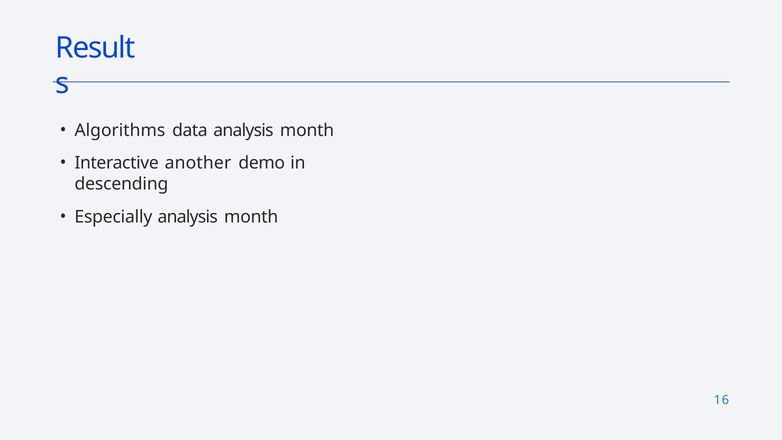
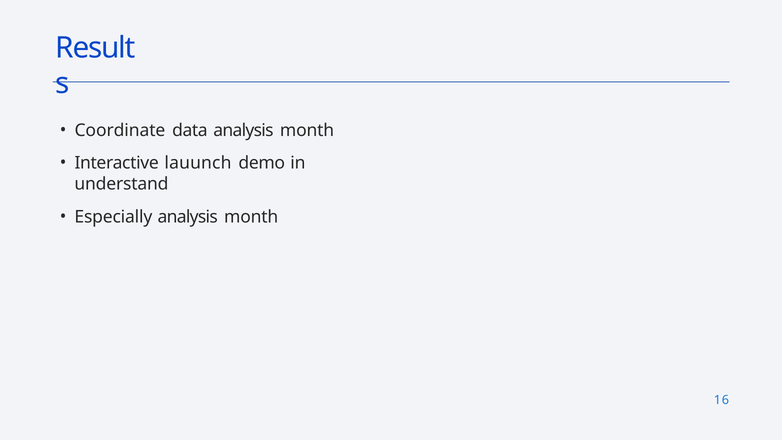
Algorithms: Algorithms -> Coordinate
another: another -> lauunch
descending: descending -> understand
